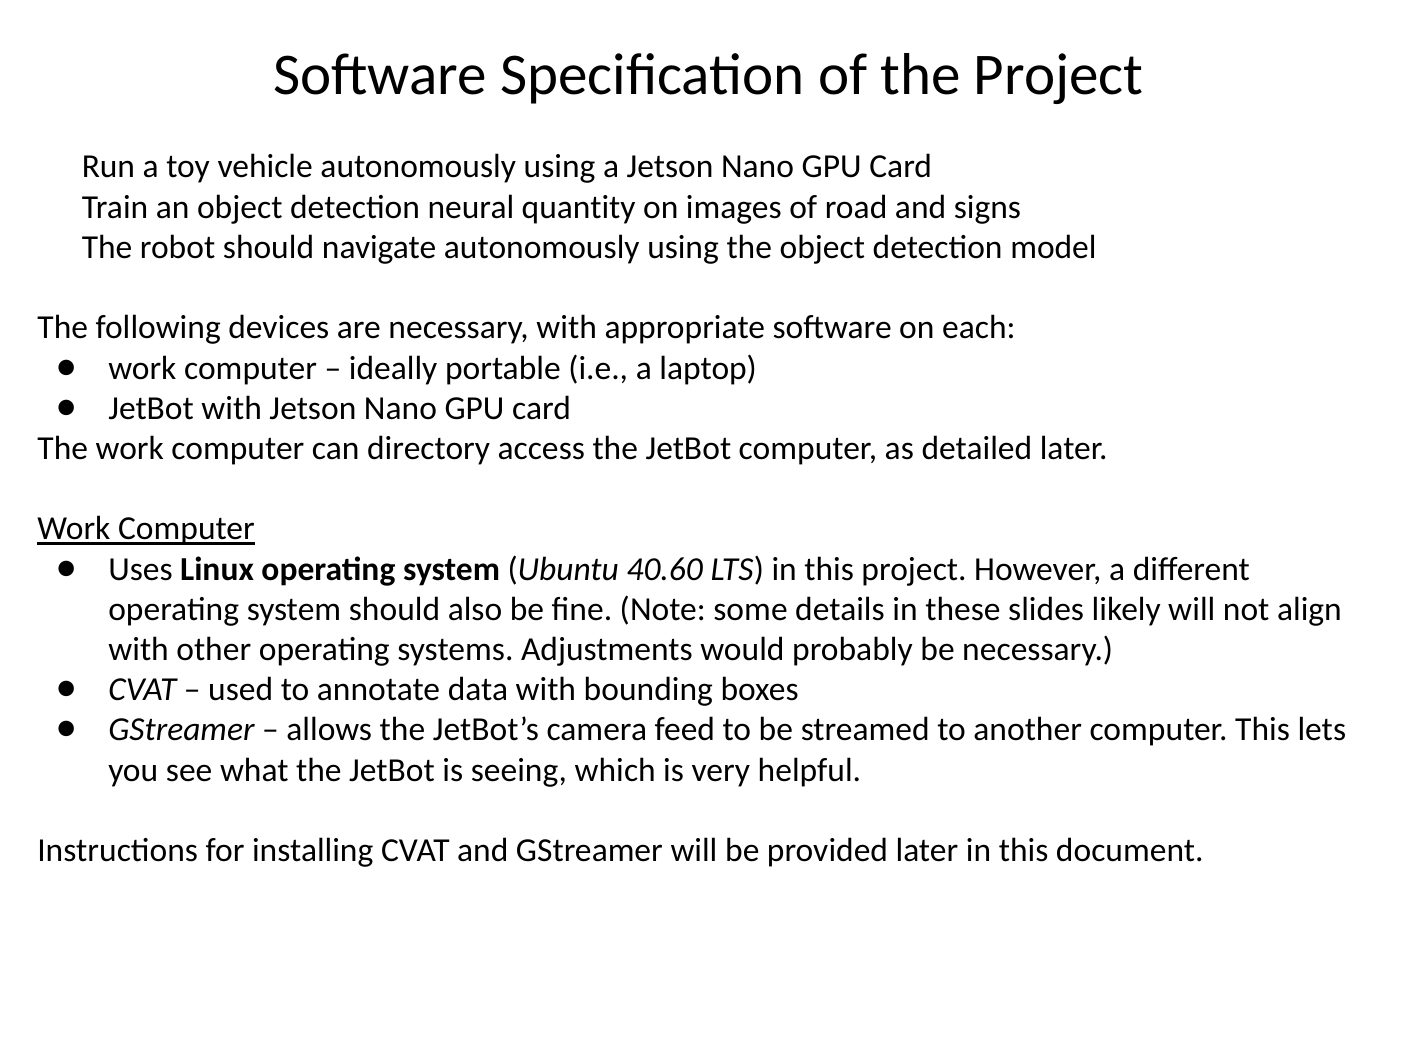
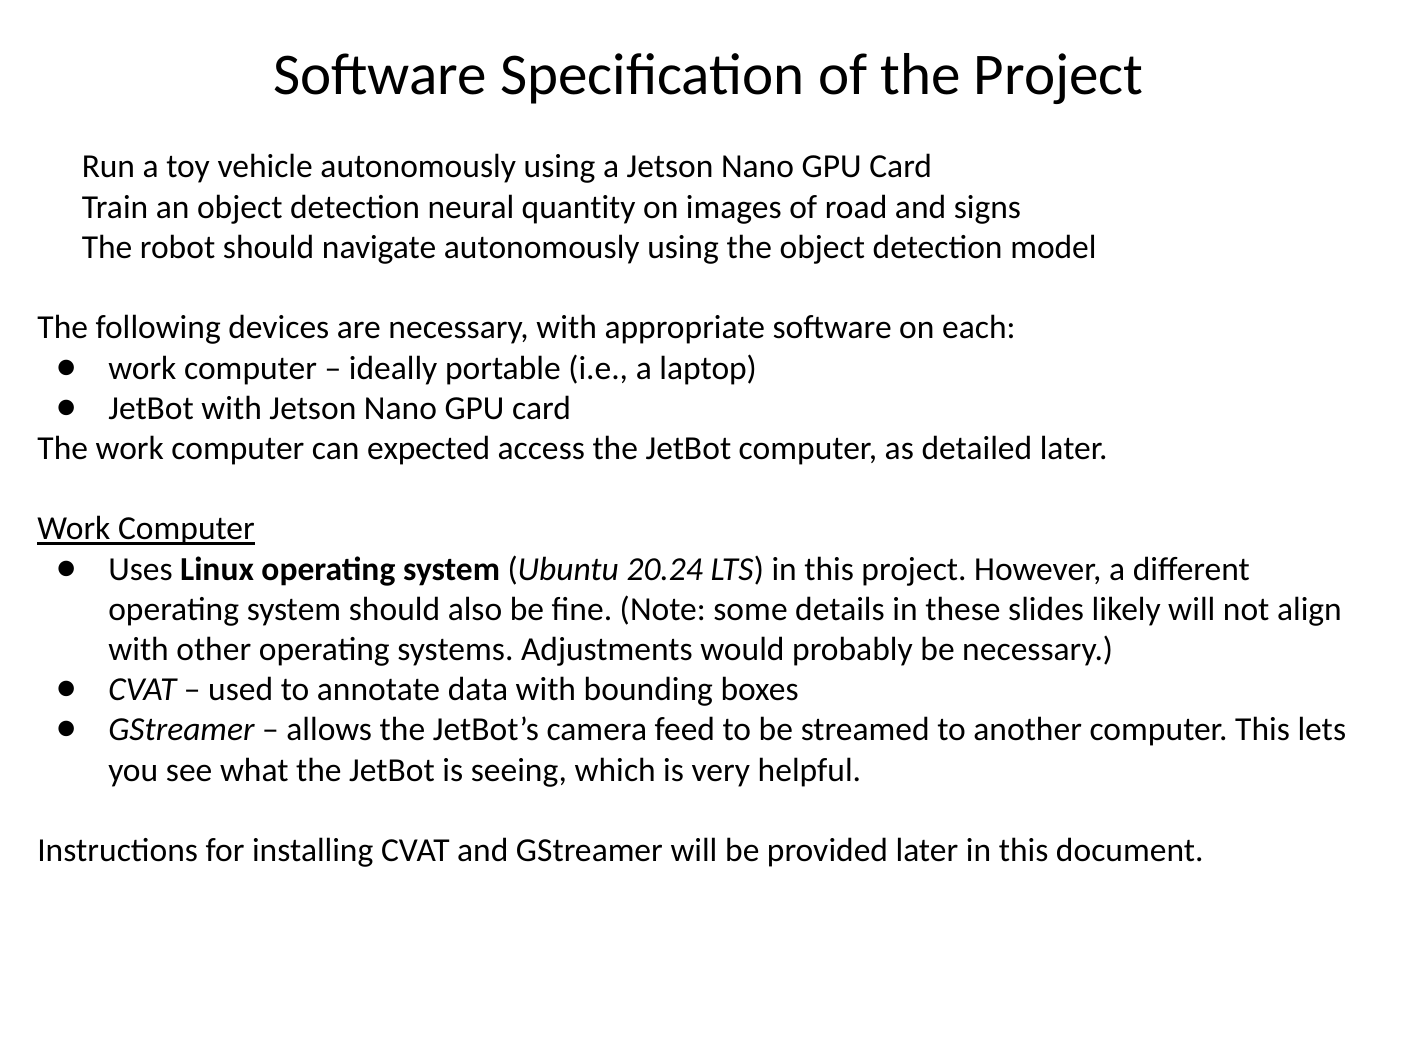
directory: directory -> expected
40.60: 40.60 -> 20.24
